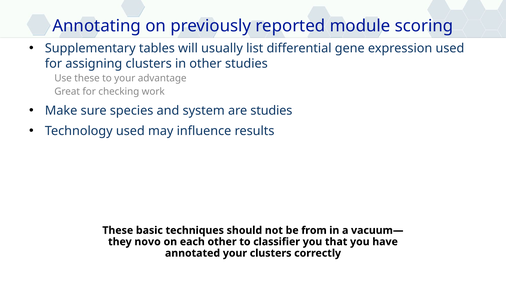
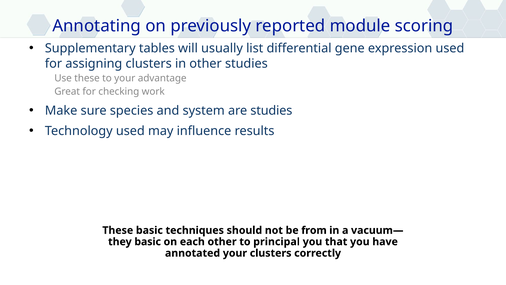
novo at (148, 241): novo -> basic
classifier: classifier -> principal
